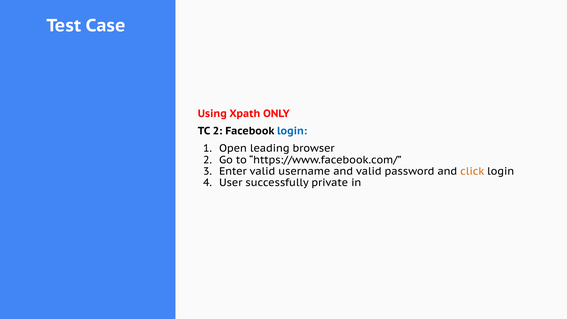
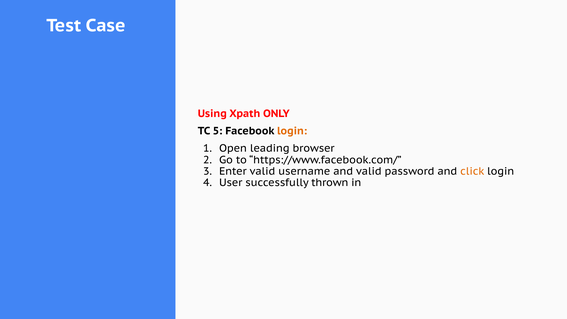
TC 2: 2 -> 5
login at (292, 131) colour: blue -> orange
private: private -> thrown
